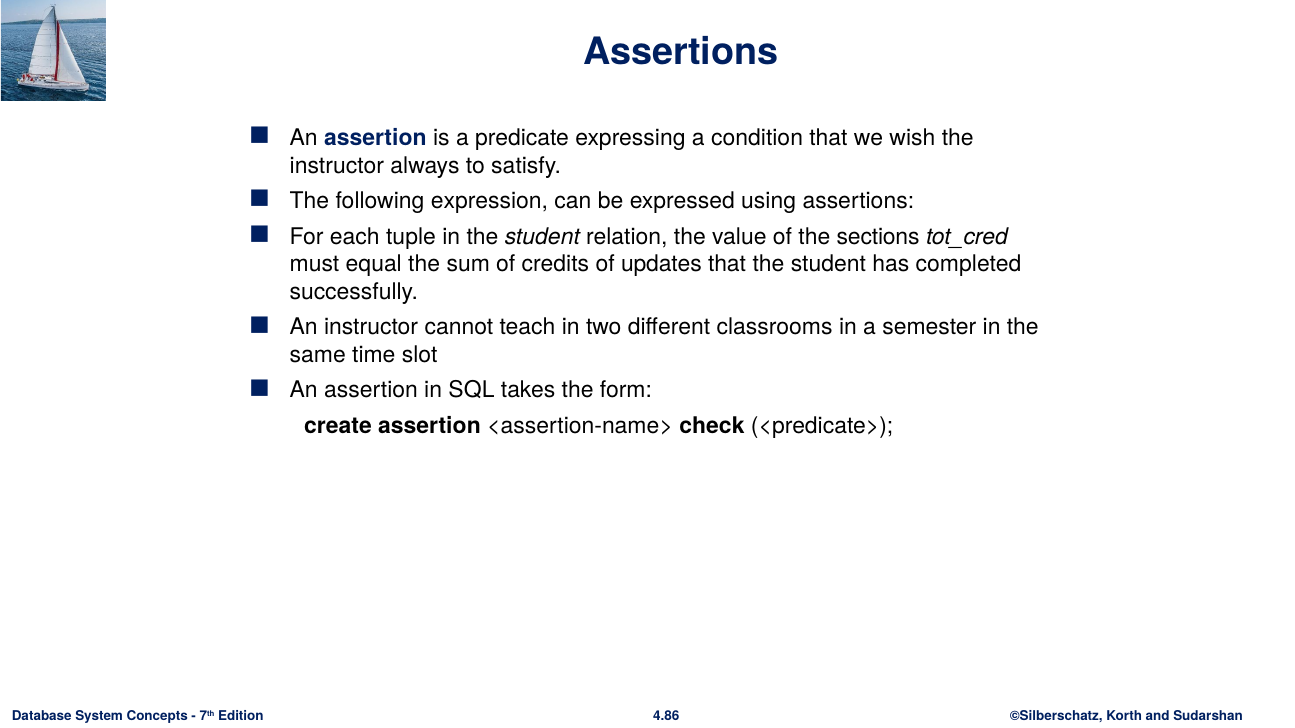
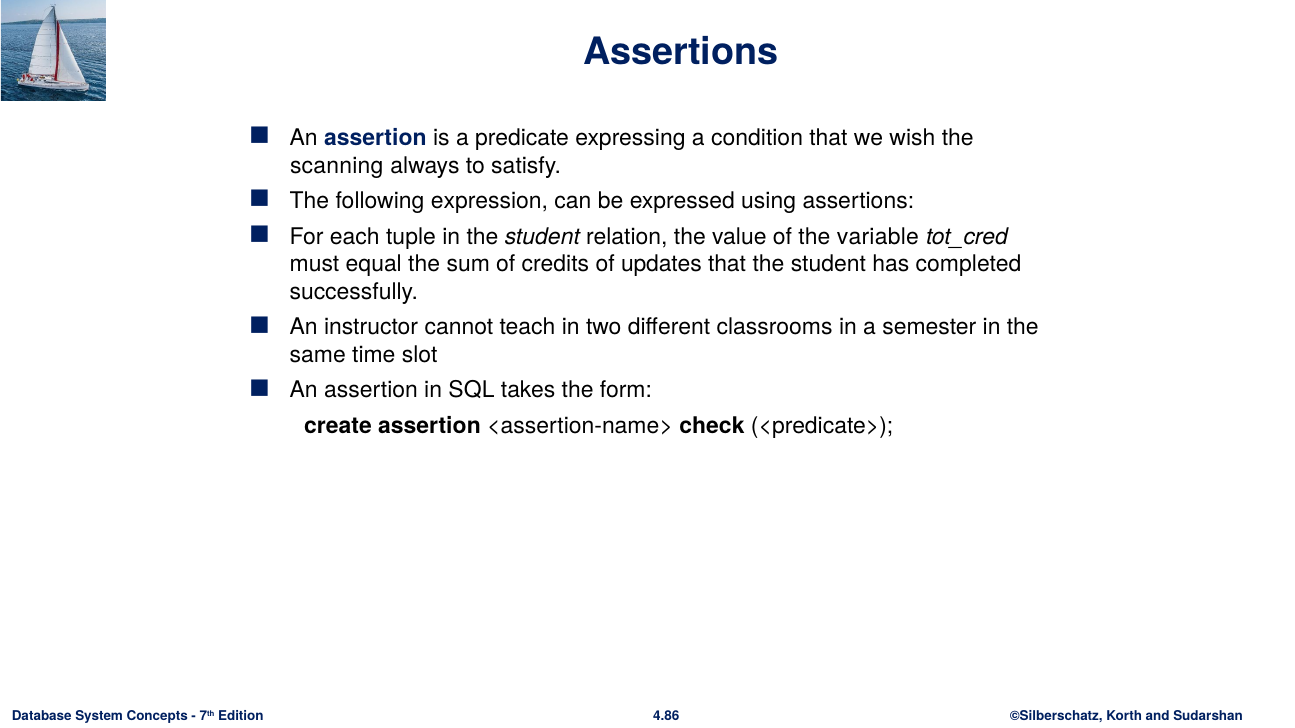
instructor at (337, 166): instructor -> scanning
sections: sections -> variable
